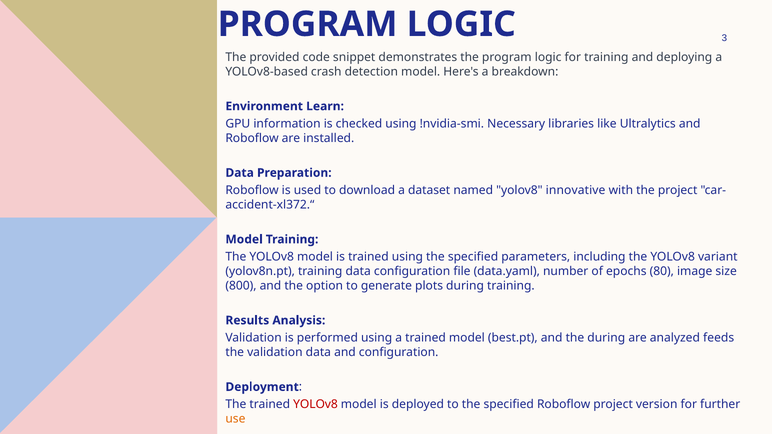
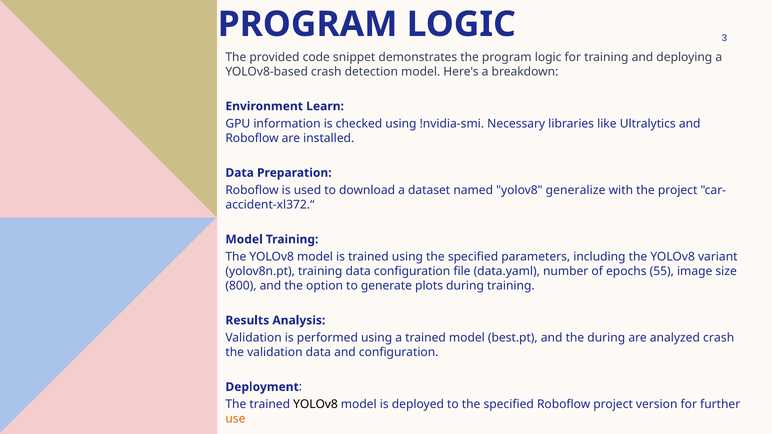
innovative: innovative -> generalize
80: 80 -> 55
analyzed feeds: feeds -> crash
YOLOv8 at (315, 405) colour: red -> black
